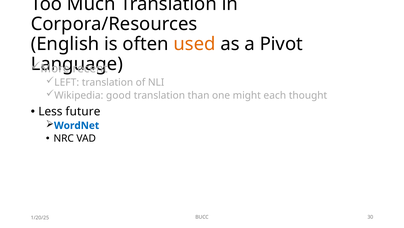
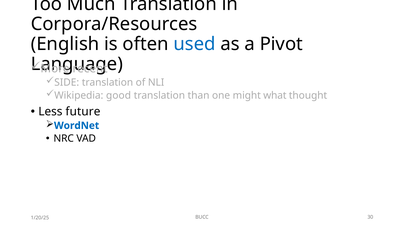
used colour: orange -> blue
LEFT: LEFT -> SIDE
each: each -> what
